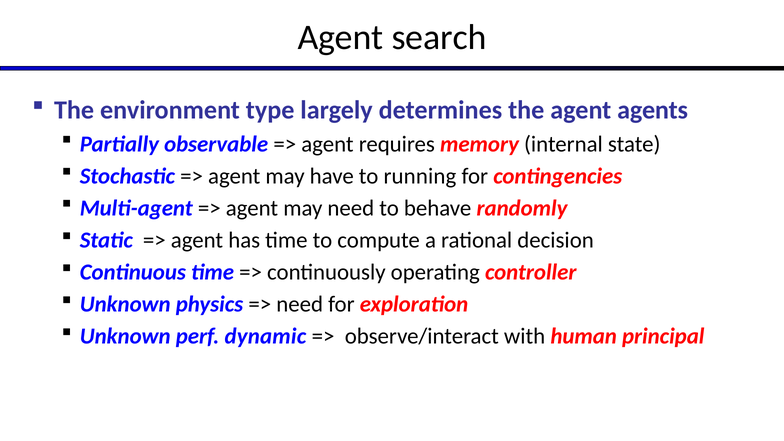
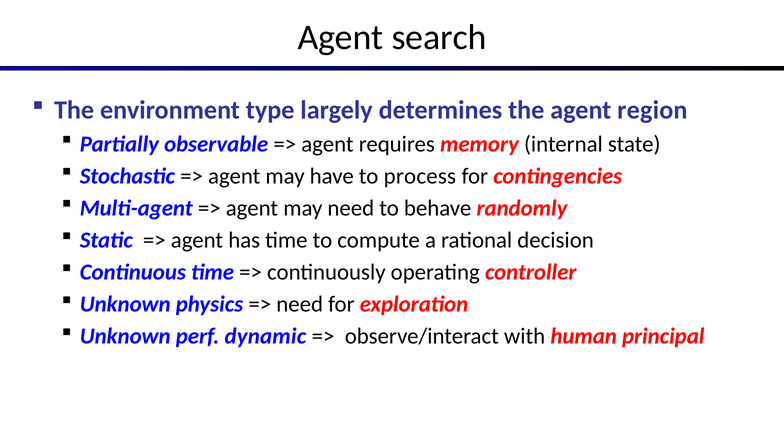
agents: agents -> region
running: running -> process
